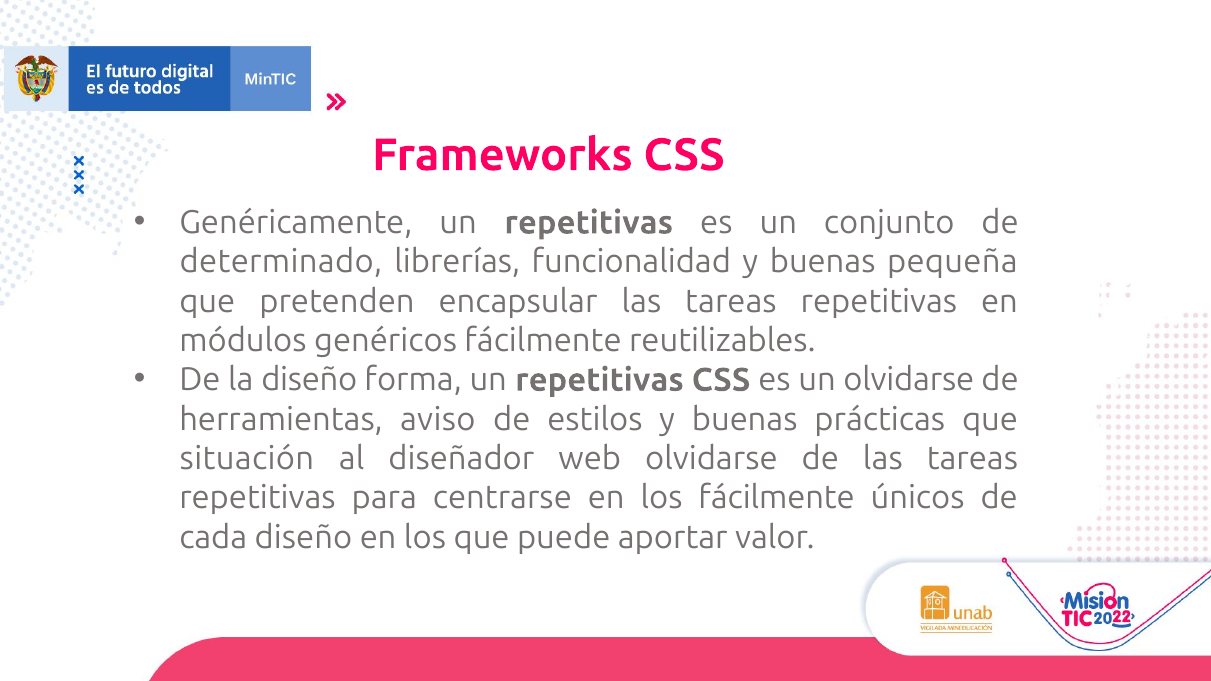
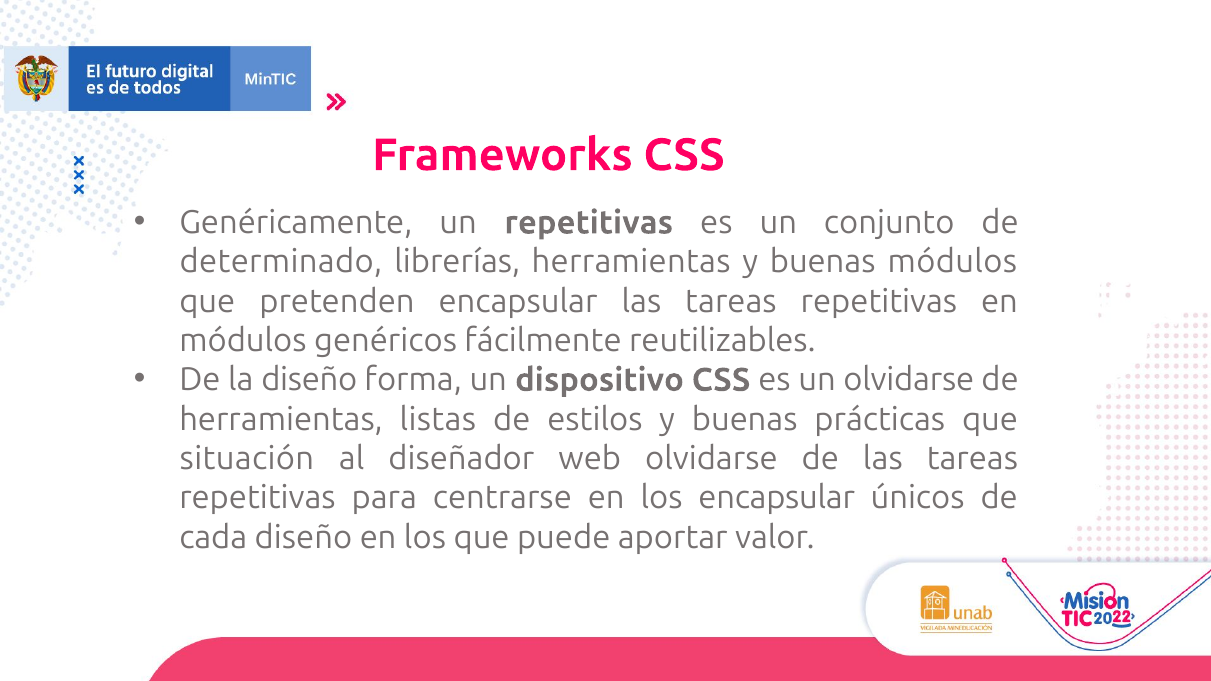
librerías funcionalidad: funcionalidad -> herramientas
buenas pequeña: pequeña -> módulos
forma un repetitivas: repetitivas -> dispositivo
aviso: aviso -> listas
los fácilmente: fácilmente -> encapsular
